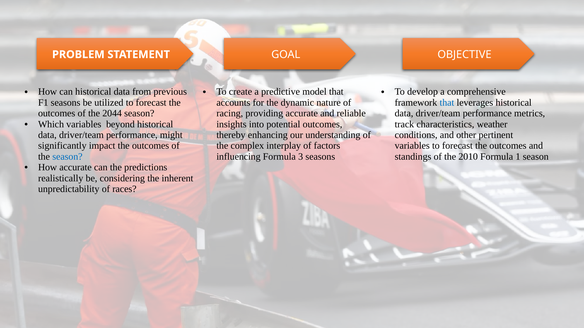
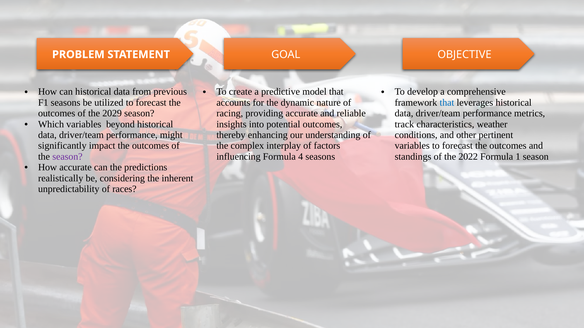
2044: 2044 -> 2029
season at (67, 157) colour: blue -> purple
3: 3 -> 4
2010: 2010 -> 2022
